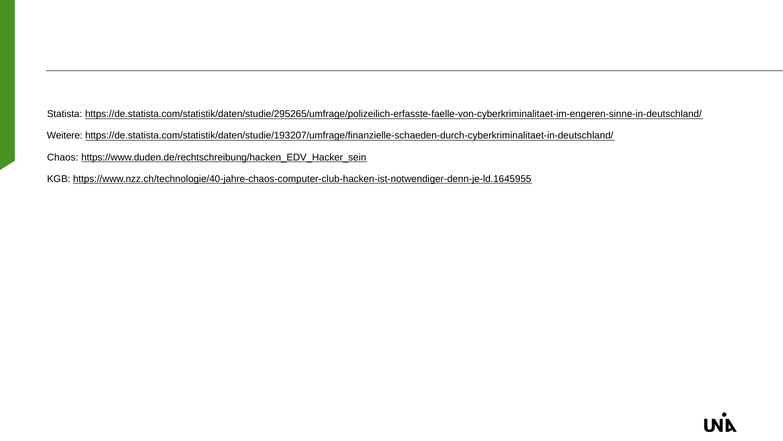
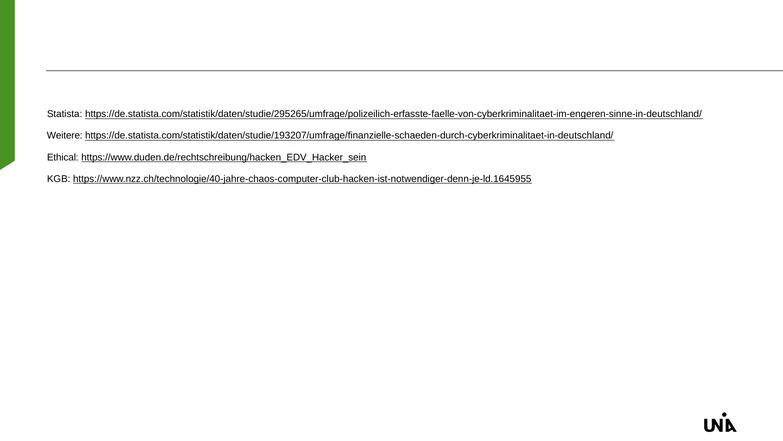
Chaos: Chaos -> Ethical
